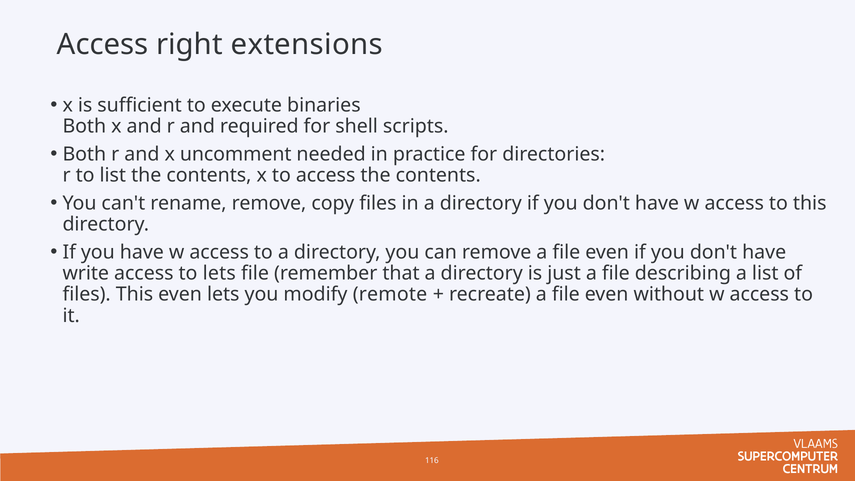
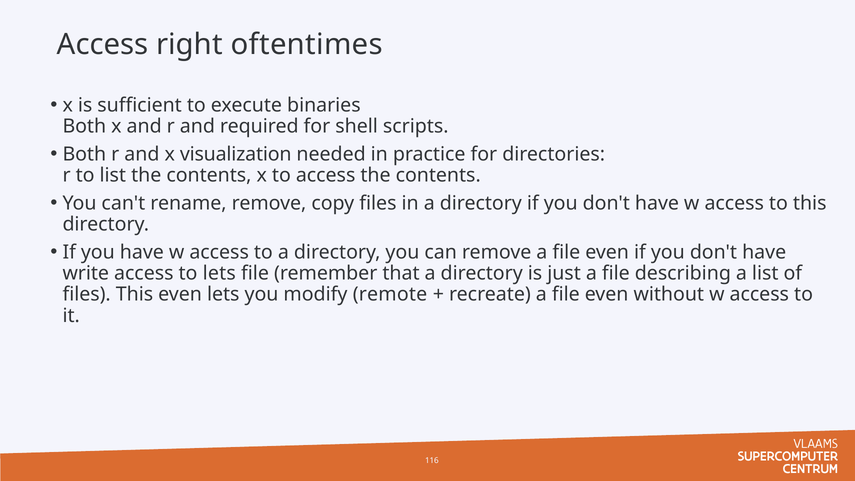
extensions: extensions -> oftentimes
uncomment: uncomment -> visualization
